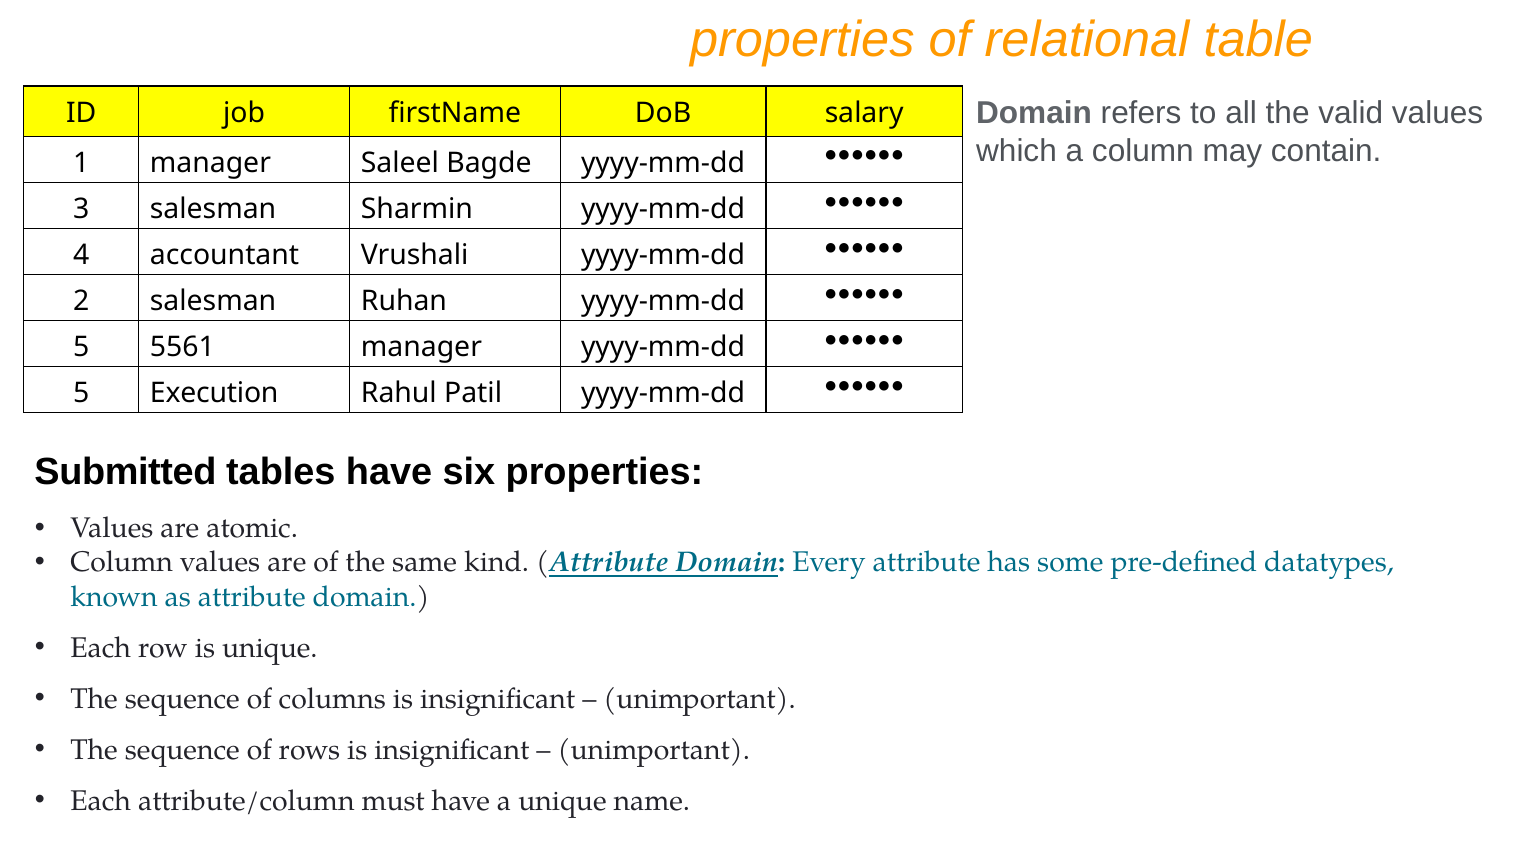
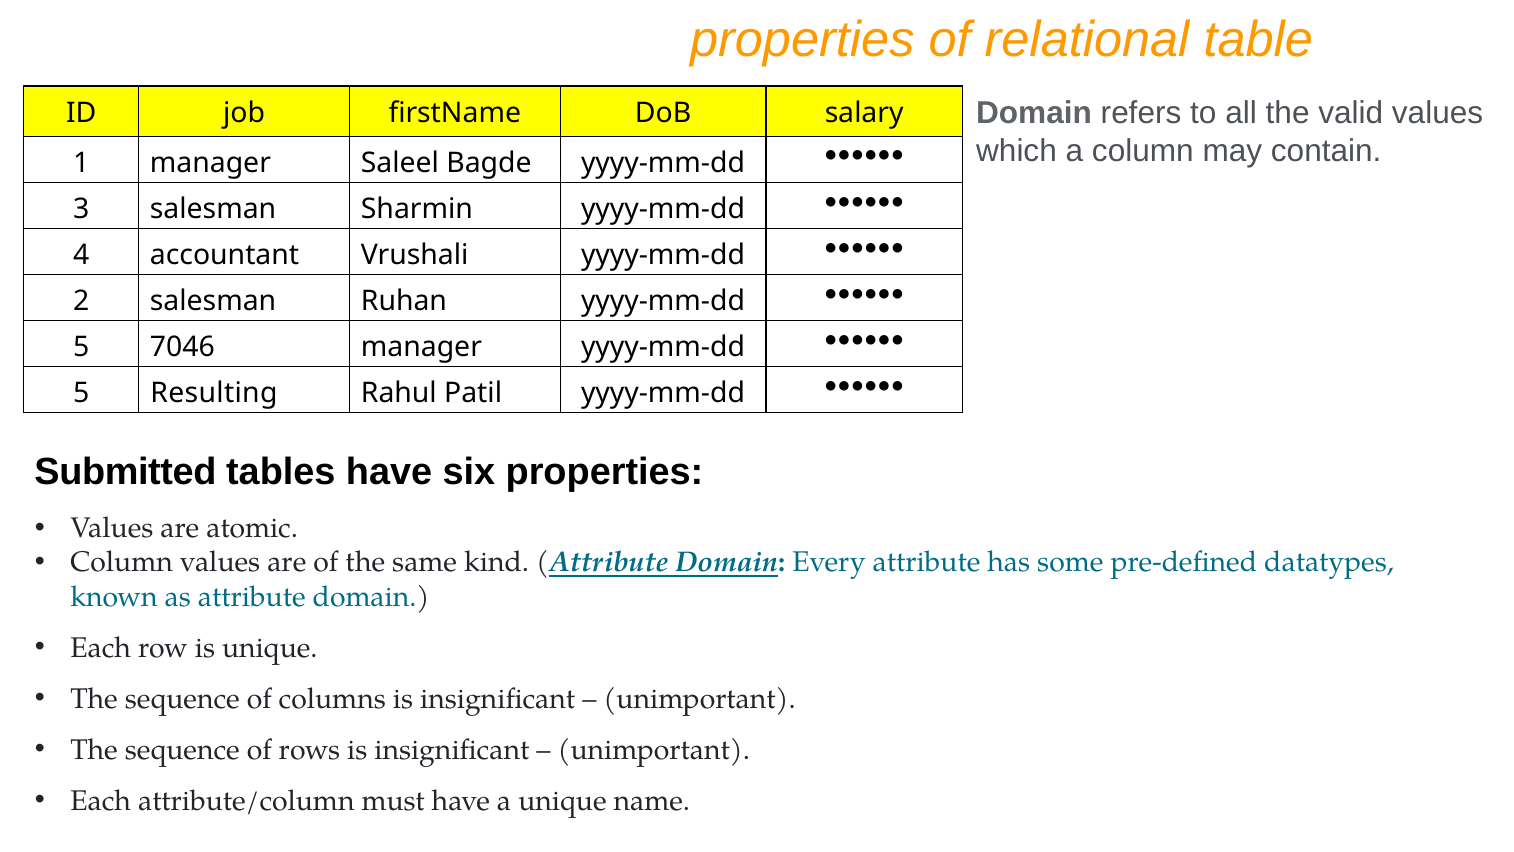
5561: 5561 -> 7046
Execution: Execution -> Resulting
